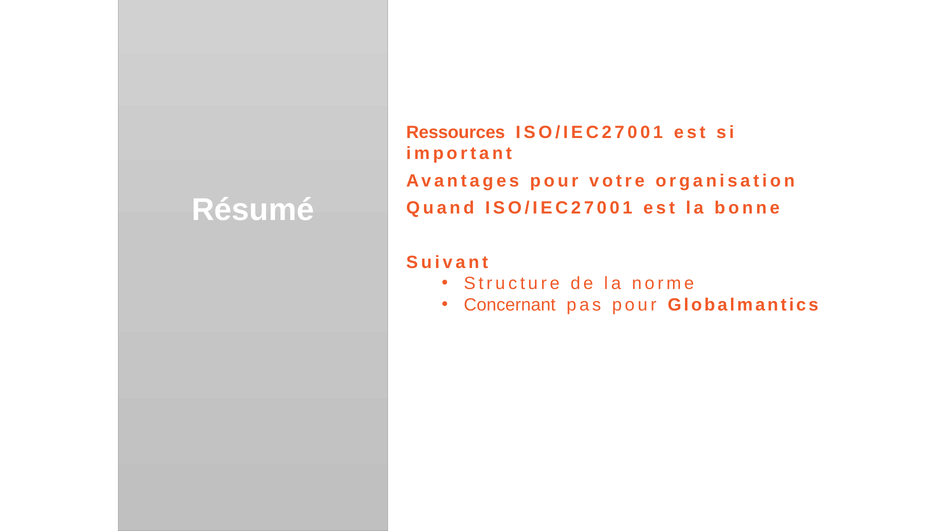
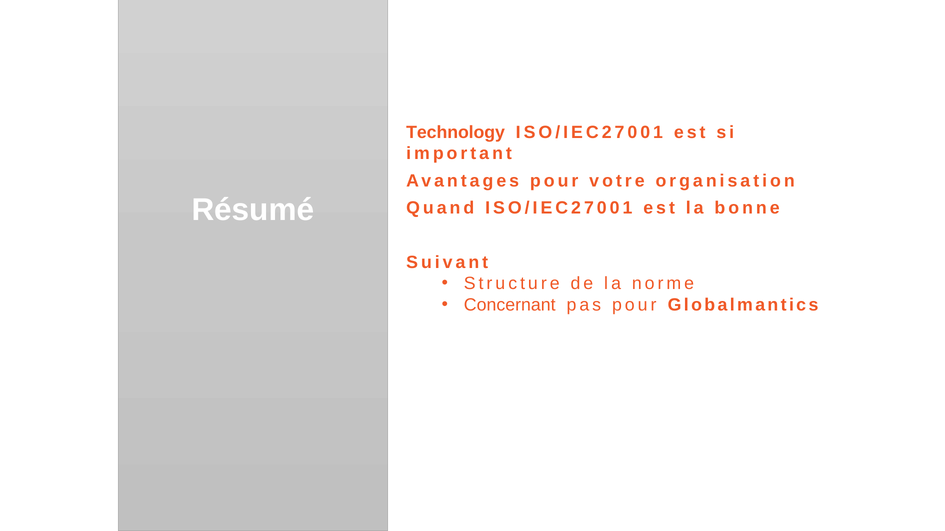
Ressources: Ressources -> Technology
